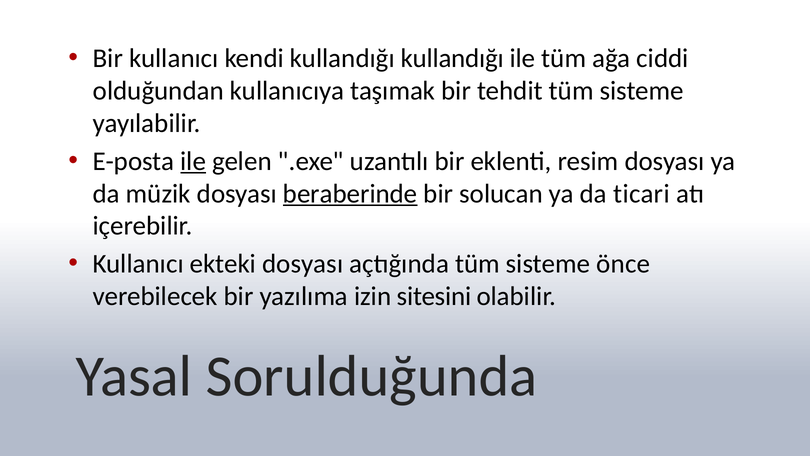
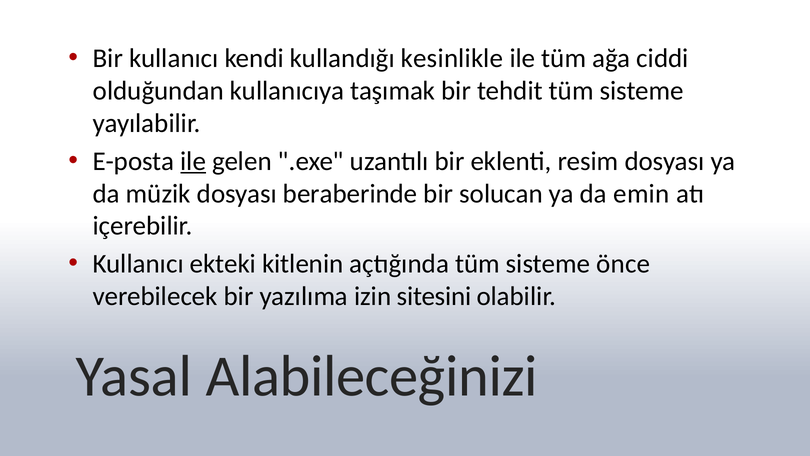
kullandığı kullandığı: kullandığı -> kesinlikle
beraberinde underline: present -> none
ticari: ticari -> emin
ekteki dosyası: dosyası -> kitlenin
Sorulduğunda: Sorulduğunda -> Alabileceğinizi
